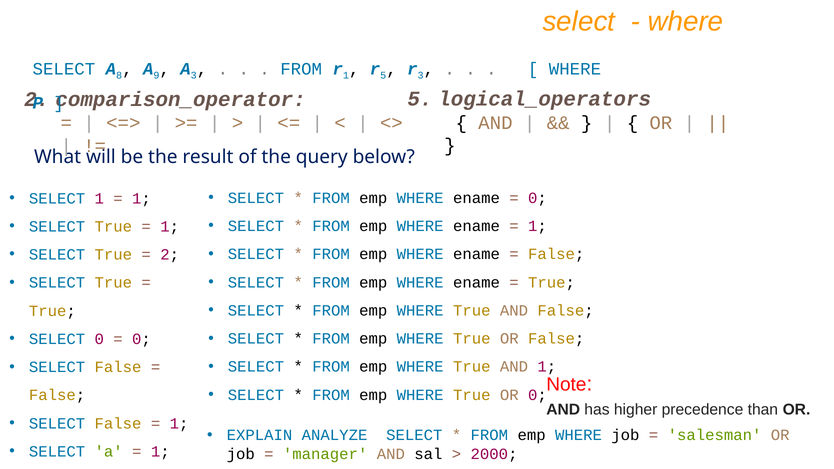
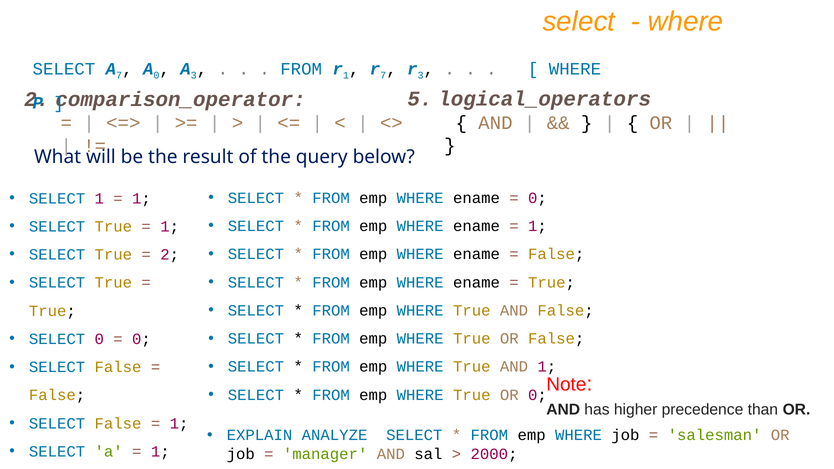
A 8: 8 -> 7
A 9: 9 -> 0
5 at (383, 76): 5 -> 7
